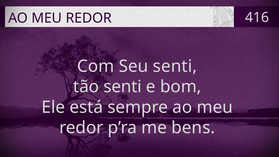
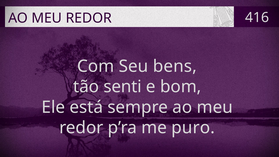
Seu senti: senti -> bens
bens: bens -> puro
